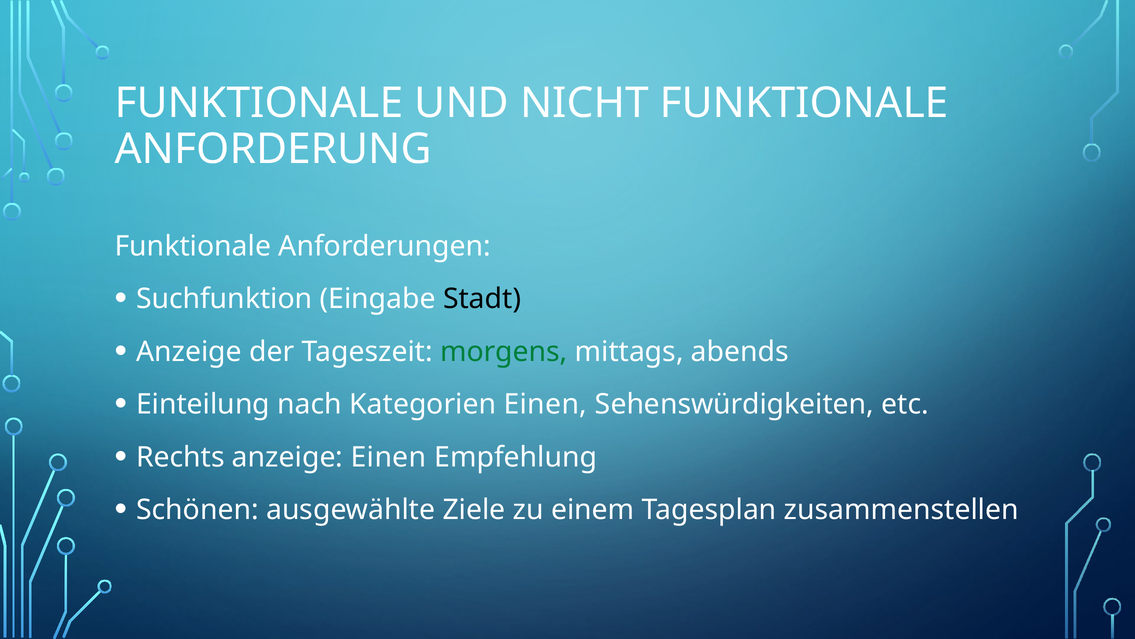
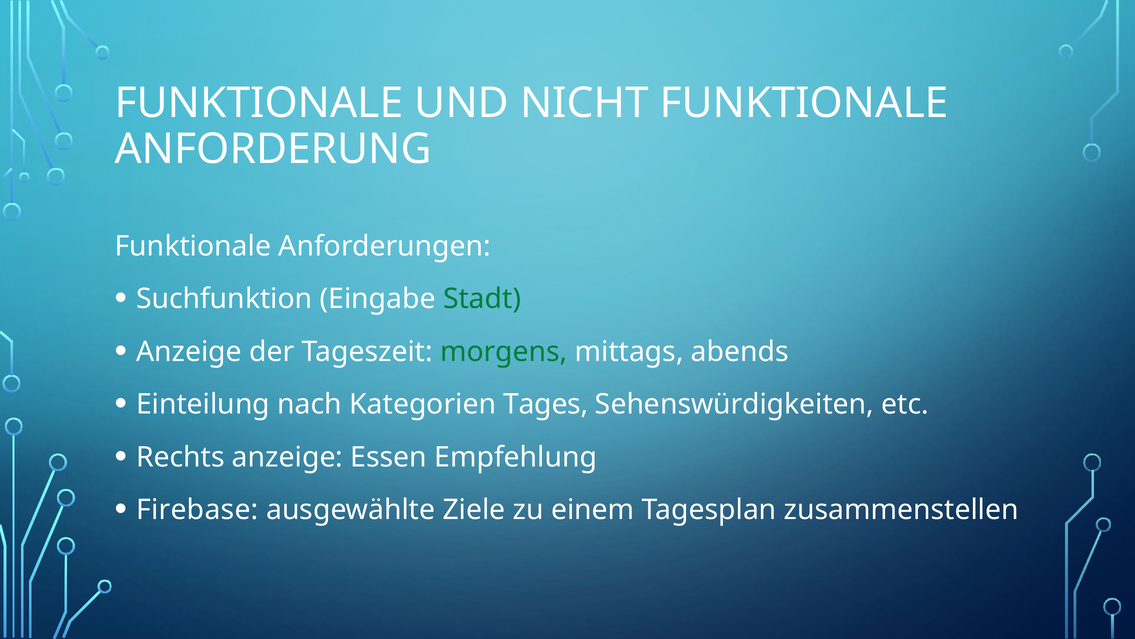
Stadt colour: black -> green
Kategorien Einen: Einen -> Tages
anzeige Einen: Einen -> Essen
Schönen: Schönen -> Firebase
